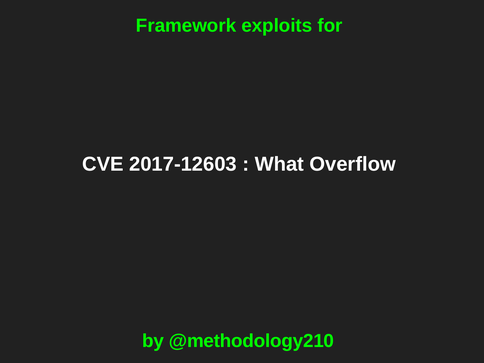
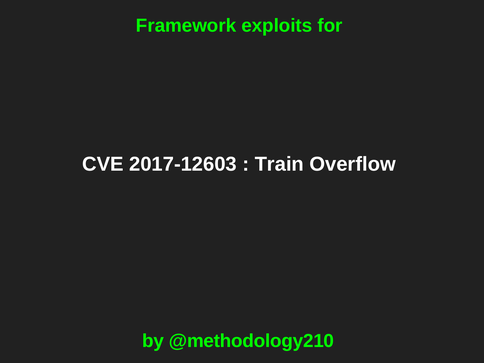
What: What -> Train
